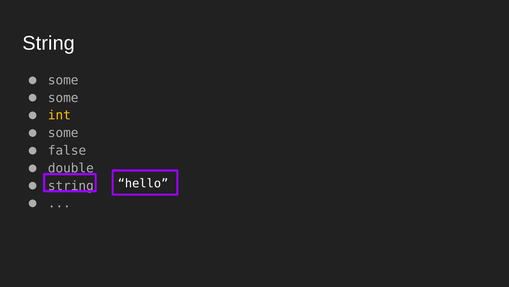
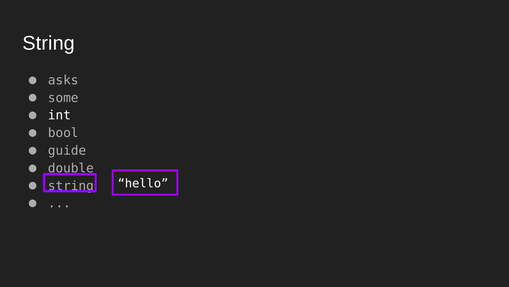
some at (63, 80): some -> asks
int colour: yellow -> white
some at (63, 133): some -> bool
false: false -> guide
